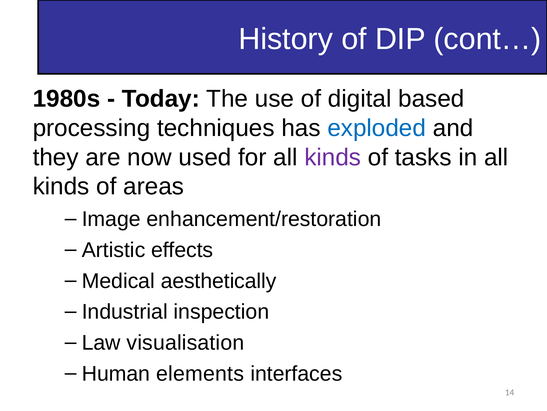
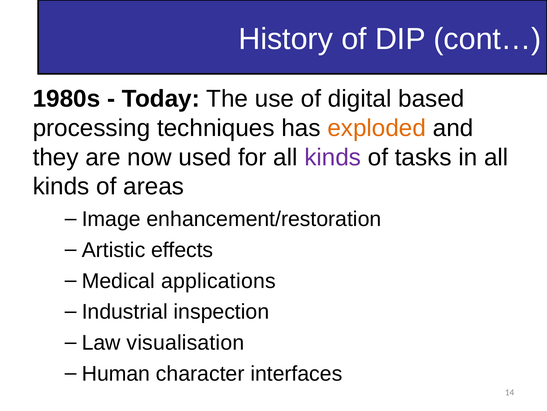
exploded colour: blue -> orange
aesthetically: aesthetically -> applications
elements: elements -> character
